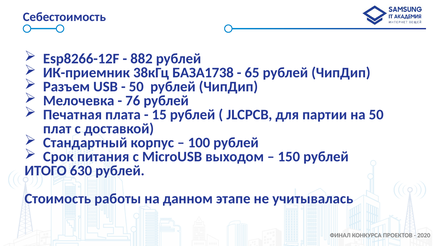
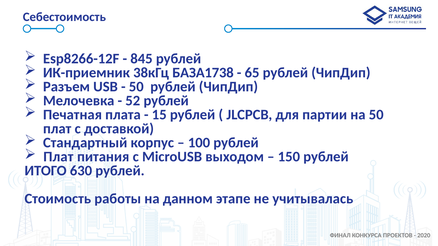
882: 882 -> 845
76: 76 -> 52
Срок at (58, 157): Срок -> Плат
